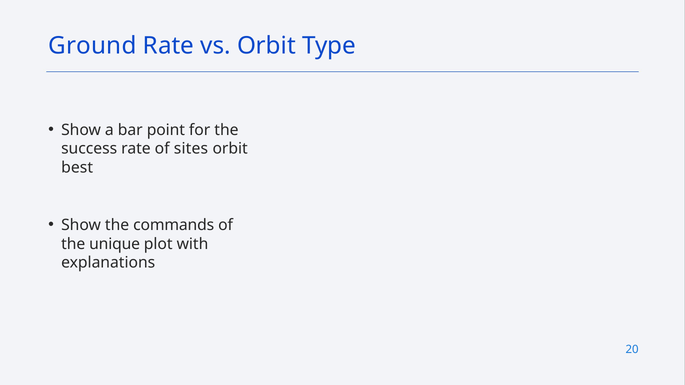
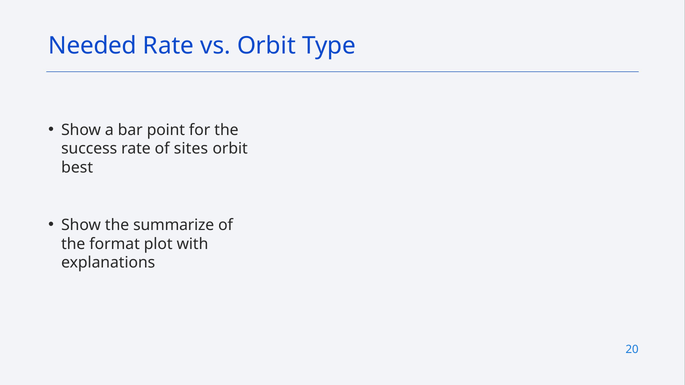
Ground: Ground -> Needed
commands: commands -> summarize
unique: unique -> format
